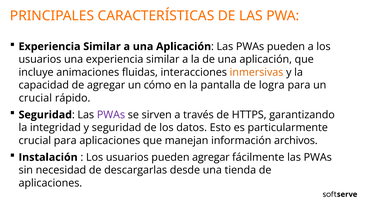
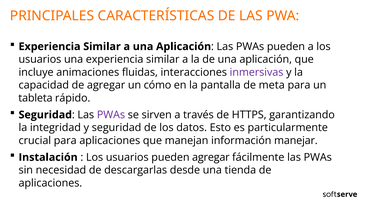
inmersivas colour: orange -> purple
logra: logra -> meta
crucial at (35, 98): crucial -> tableta
archivos: archivos -> manejar
